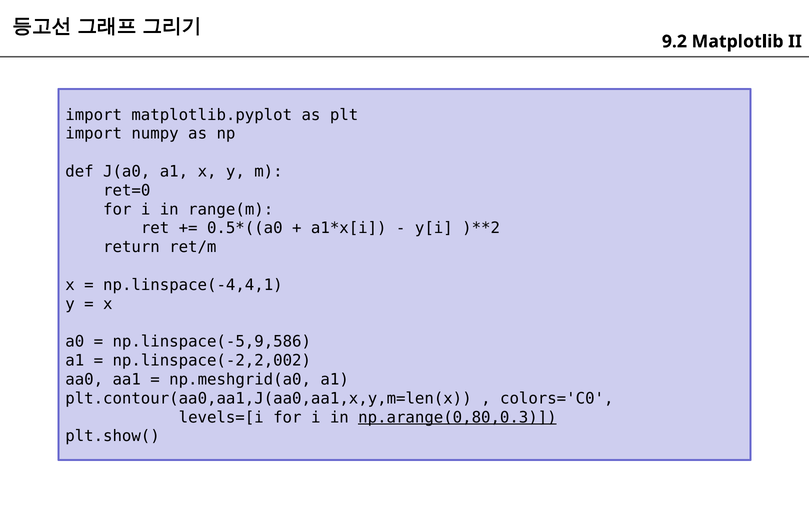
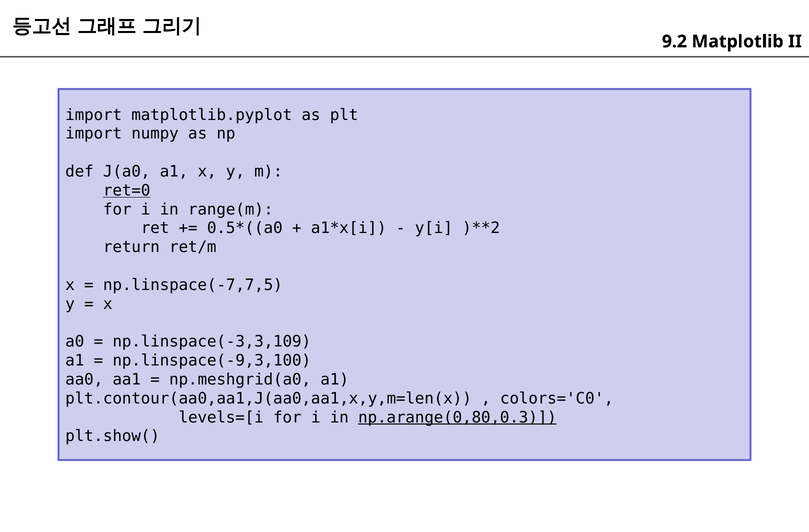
ret=0 underline: none -> present
np.linspace(-4,4,1: np.linspace(-4,4,1 -> np.linspace(-7,7,5
np.linspace(-5,9,586: np.linspace(-5,9,586 -> np.linspace(-3,3,109
np.linspace(-2,2,002: np.linspace(-2,2,002 -> np.linspace(-9,3,100
